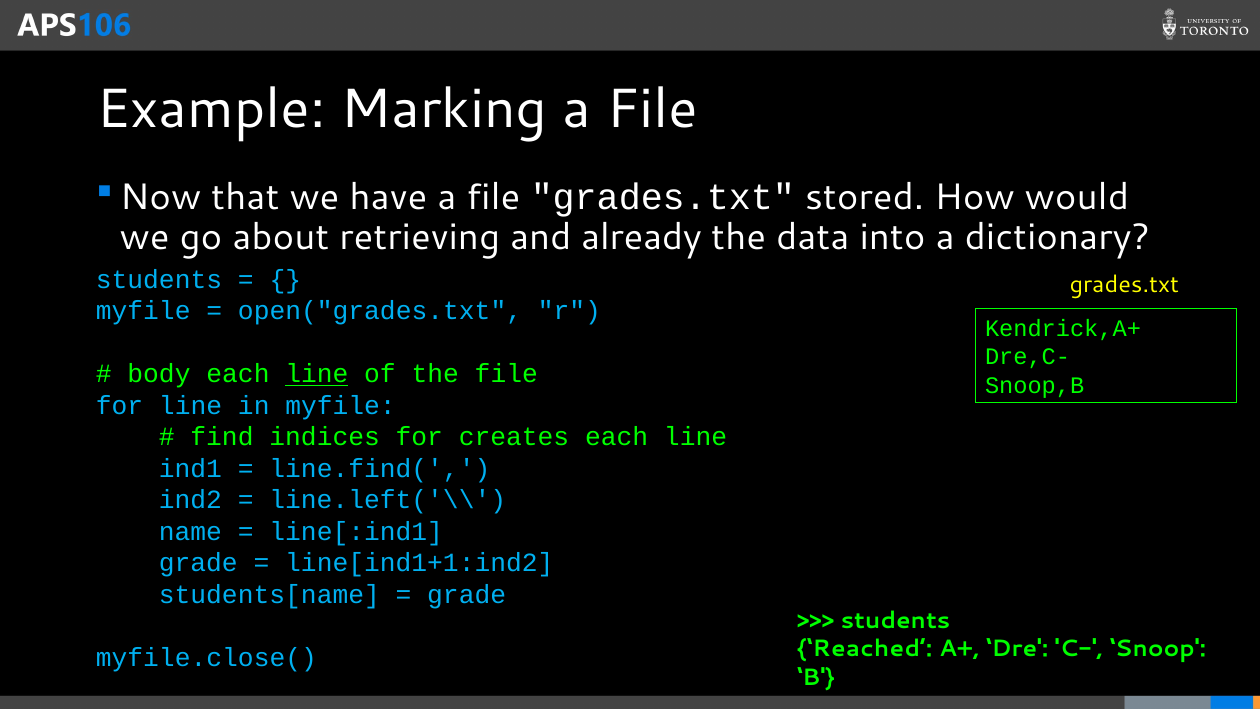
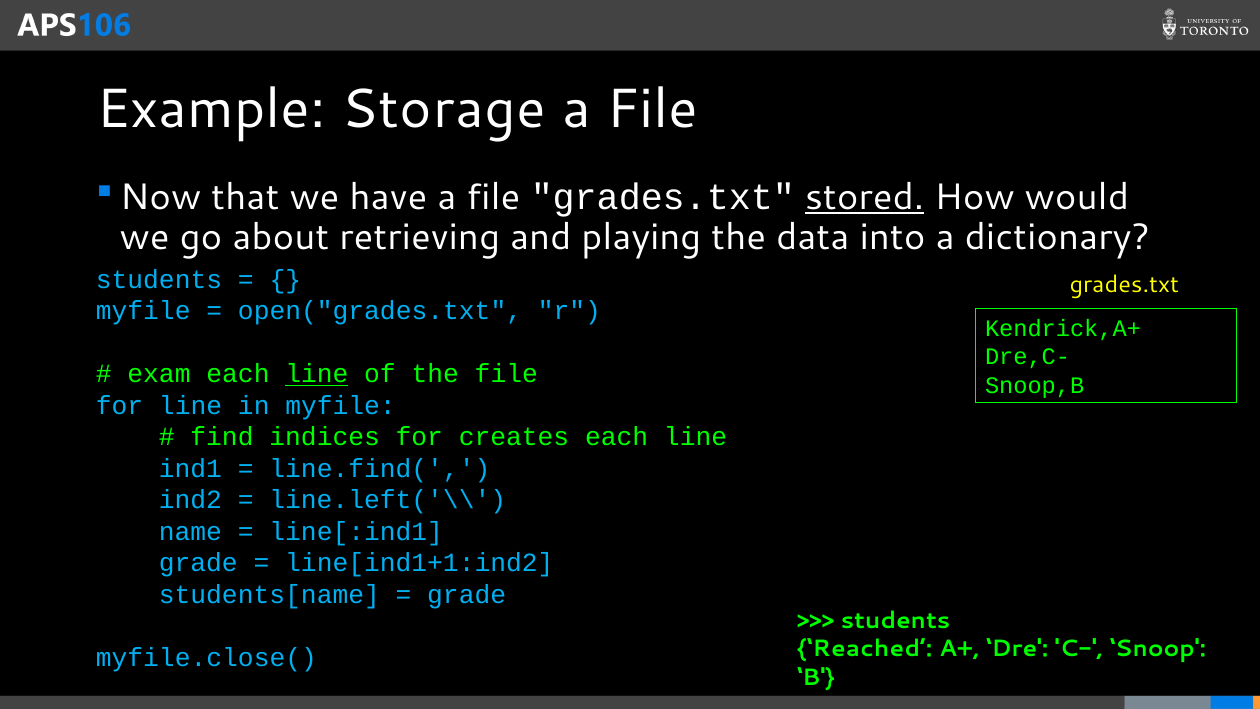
Marking: Marking -> Storage
stored underline: none -> present
already: already -> playing
body: body -> exam
